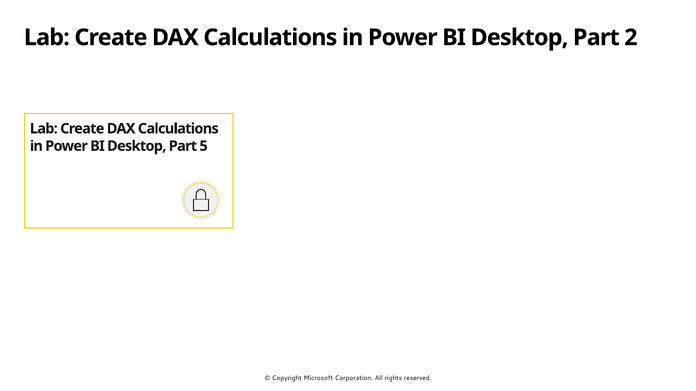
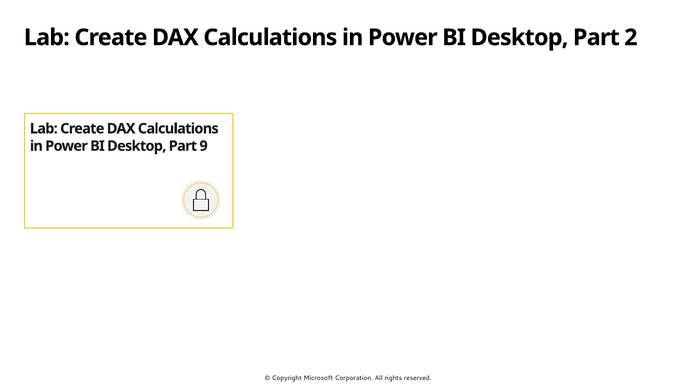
5: 5 -> 9
